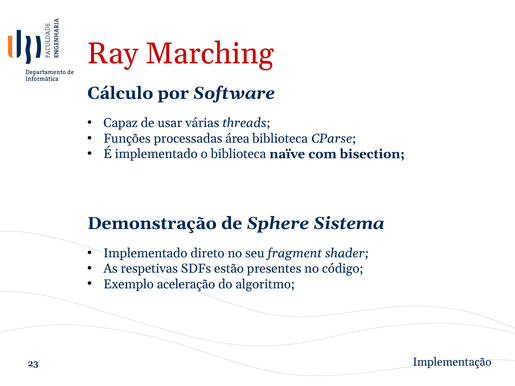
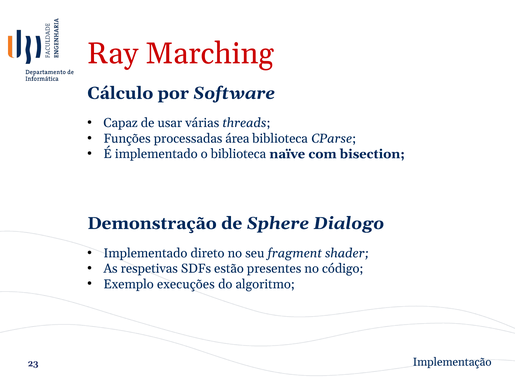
Sistema: Sistema -> Dialogo
aceleração: aceleração -> execuções
